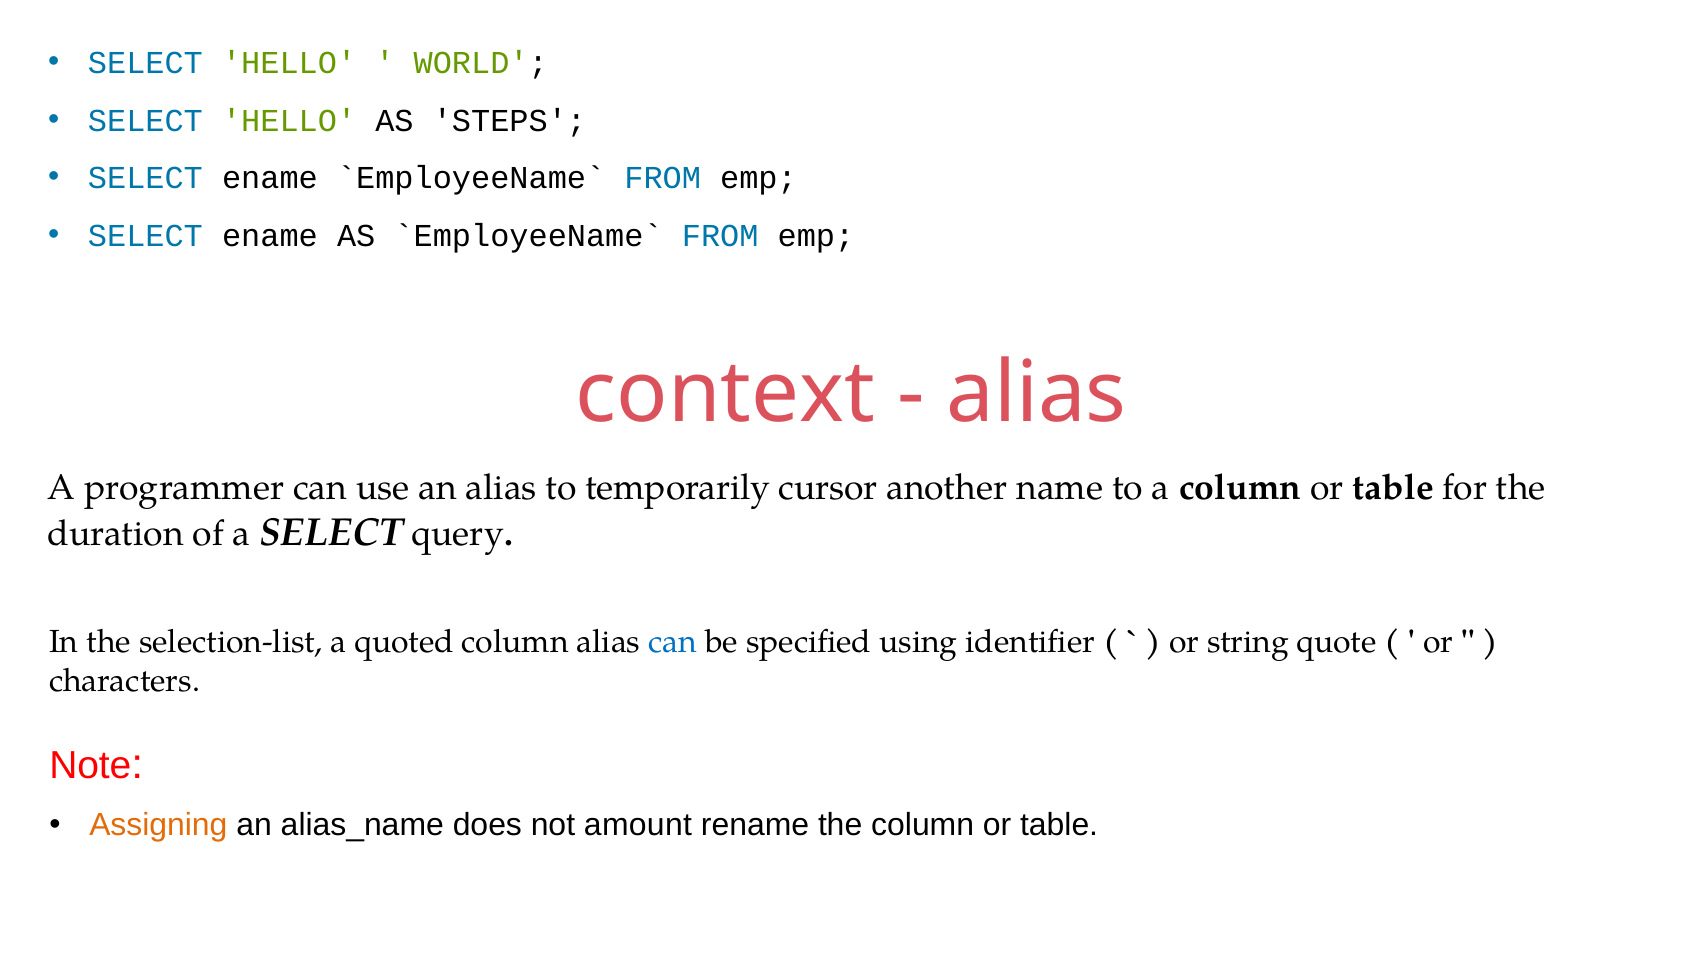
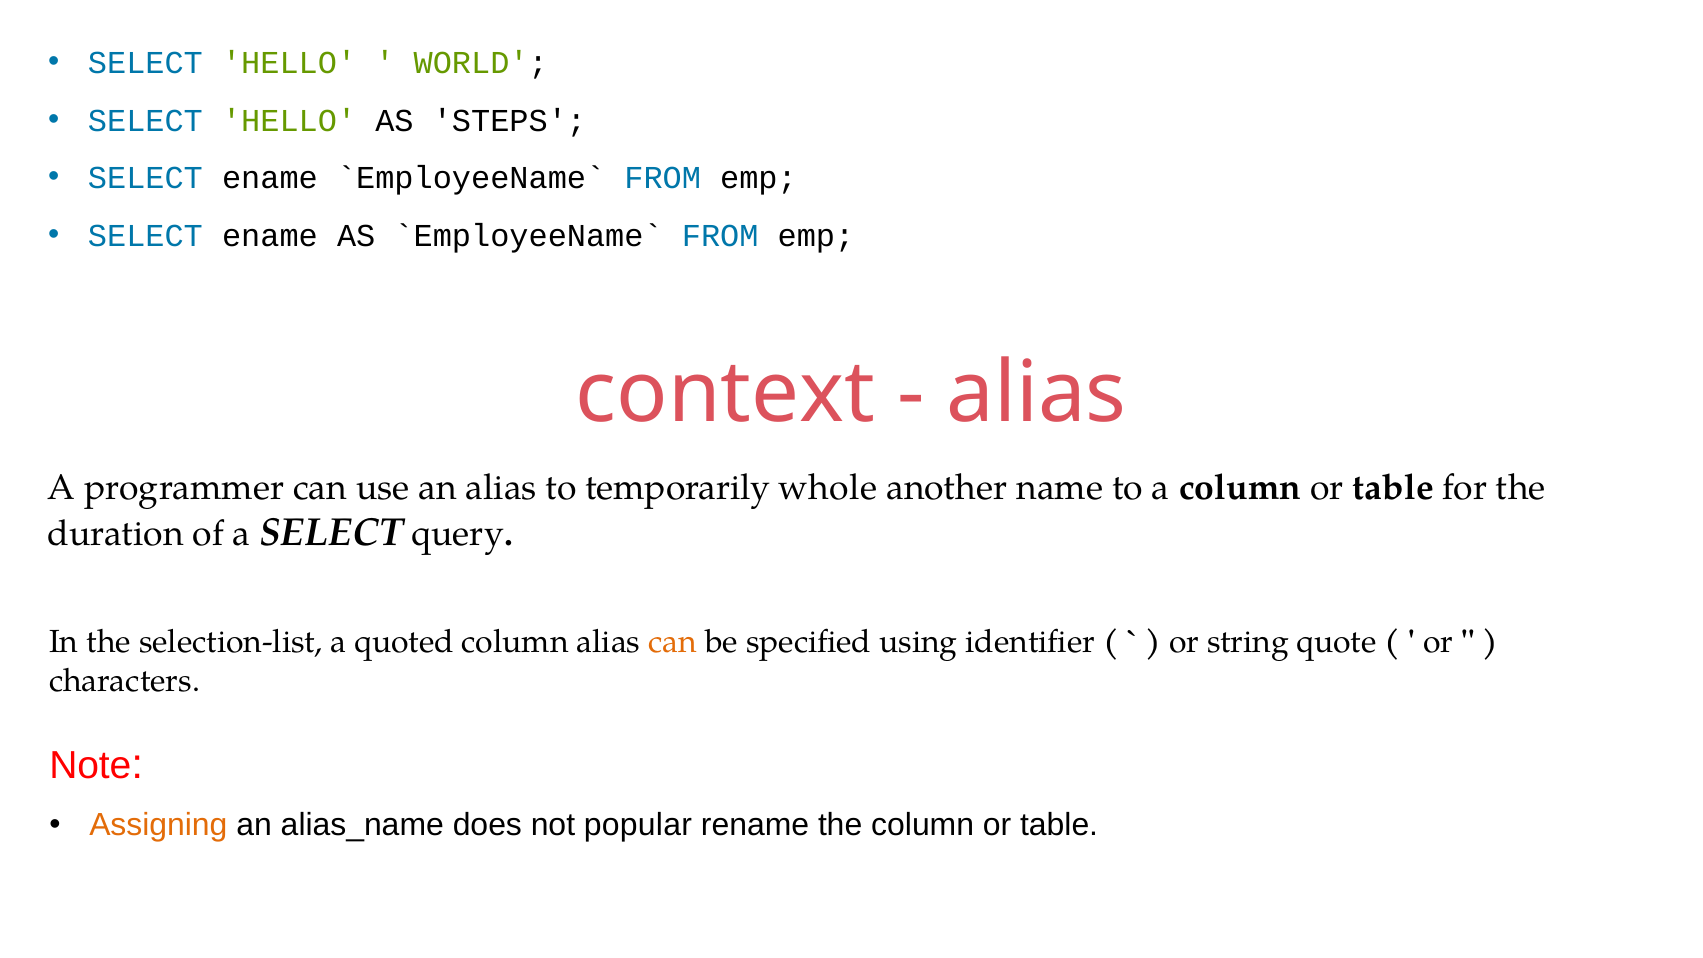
cursor: cursor -> whole
can at (673, 642) colour: blue -> orange
amount: amount -> popular
